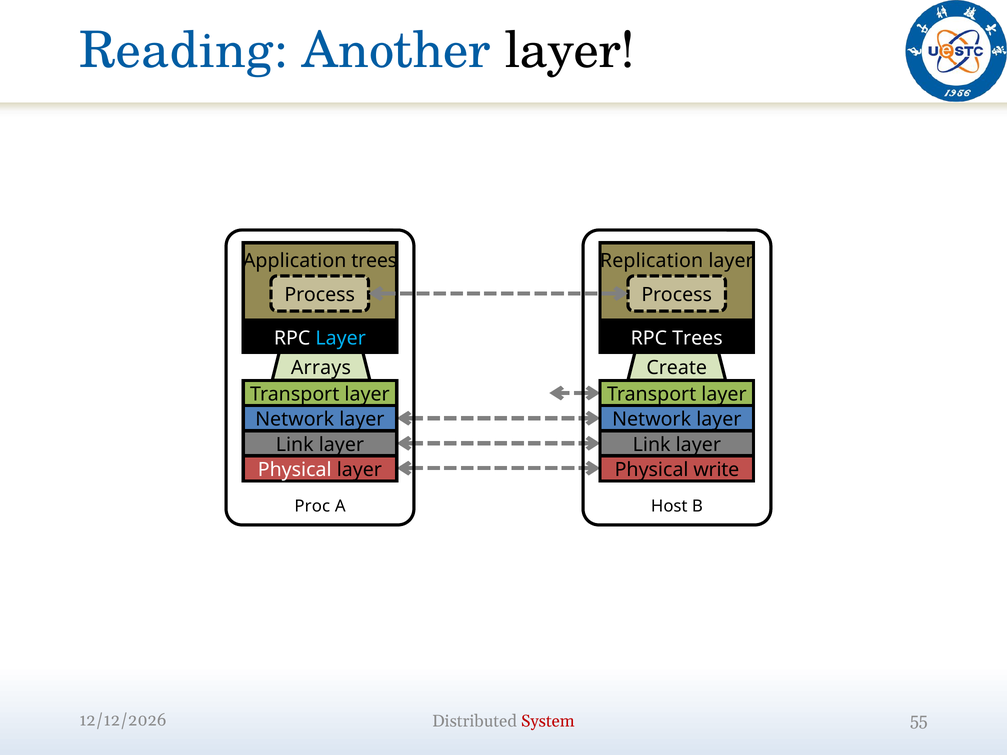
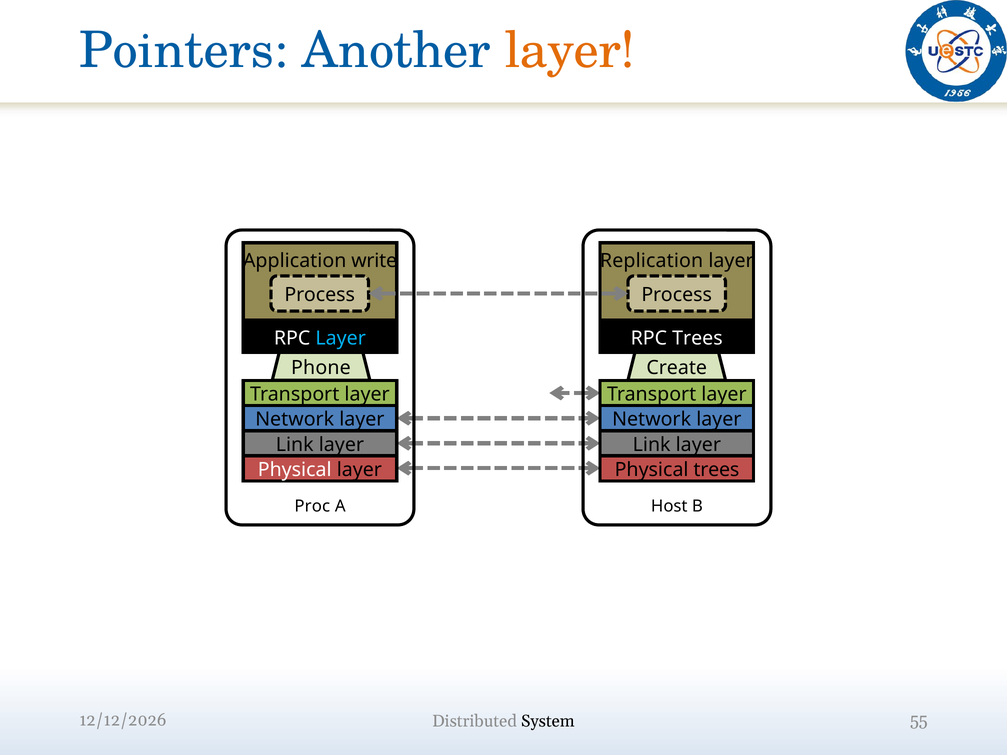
Reading: Reading -> Pointers
layer at (570, 51) colour: black -> orange
Application trees: trees -> write
Arrays: Arrays -> Phone
Physical write: write -> trees
System colour: red -> black
